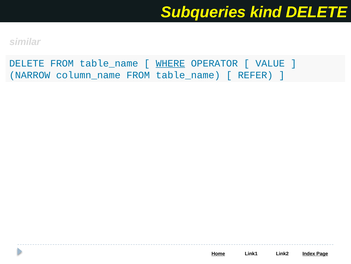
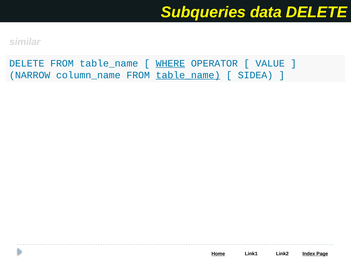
kind: kind -> data
table_name at (188, 75) underline: none -> present
REFER: REFER -> SIDEA
